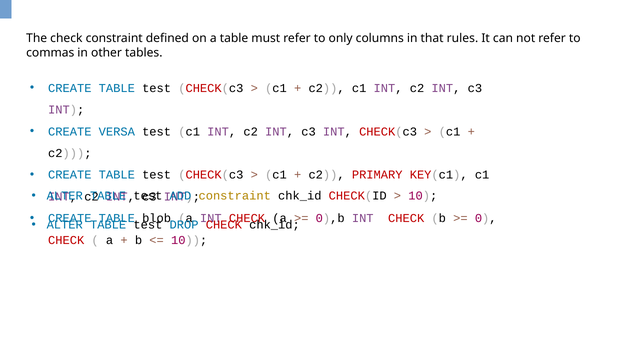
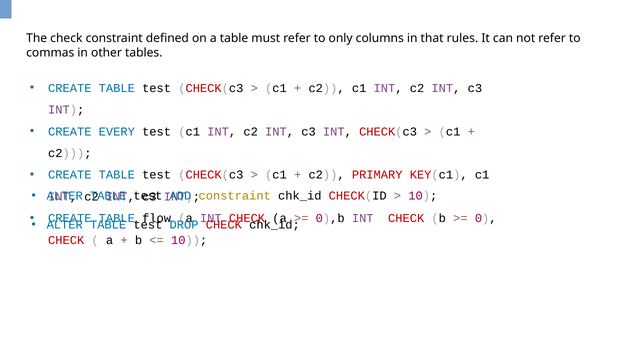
VERSA: VERSA -> EVERY
blob: blob -> flow
